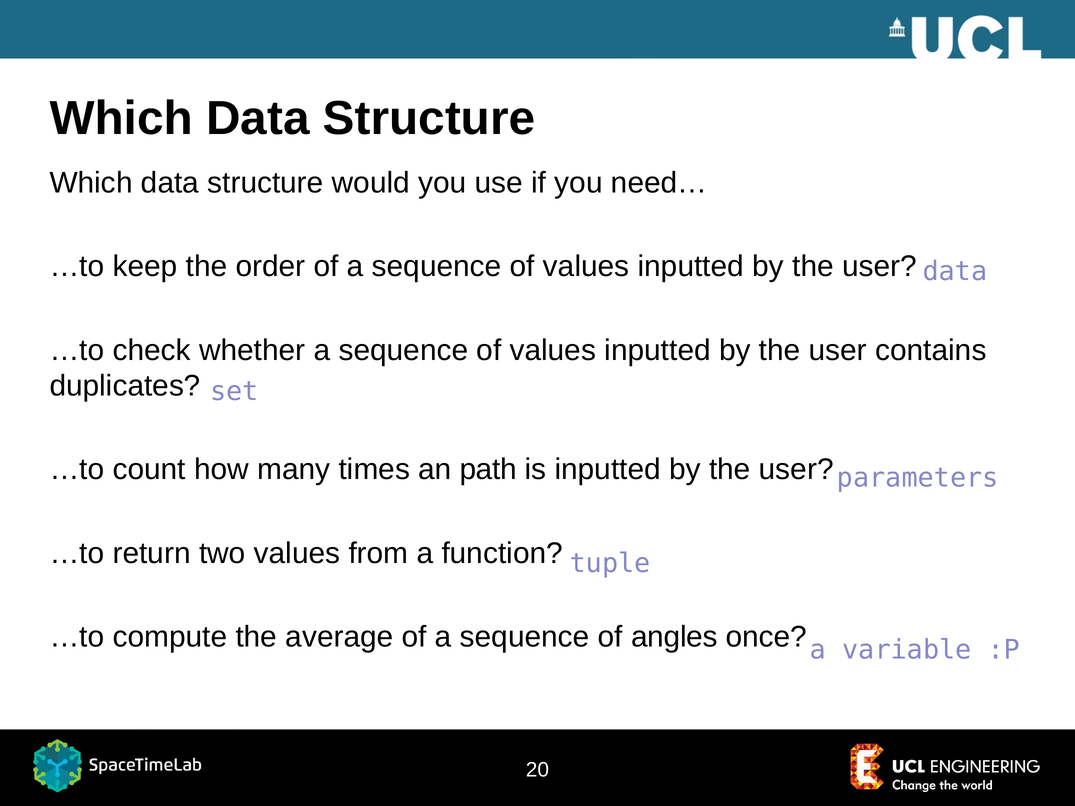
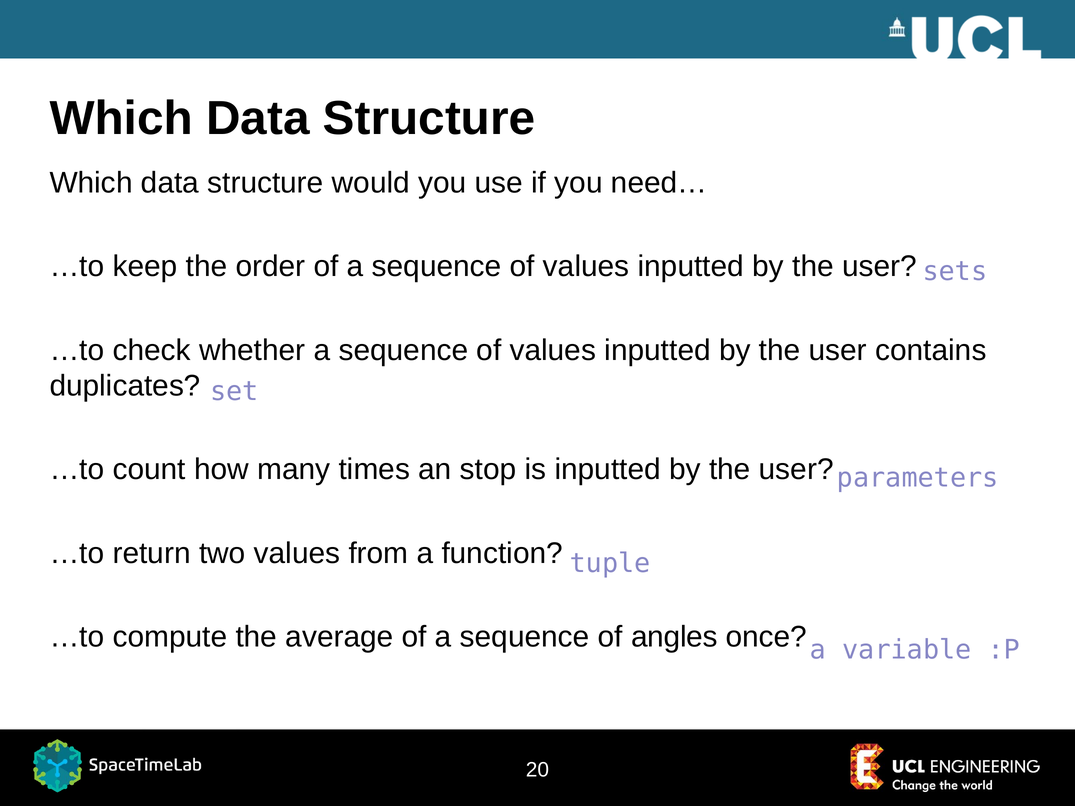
data at (955, 272): data -> sets
path: path -> stop
